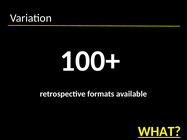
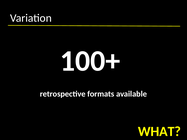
WHAT underline: present -> none
